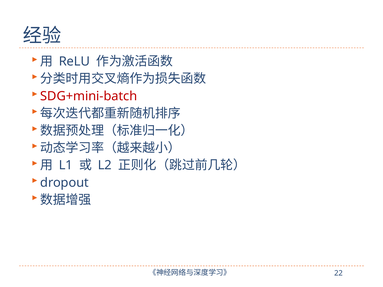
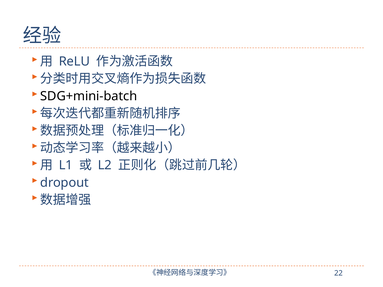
SDG+mini-batch colour: red -> black
